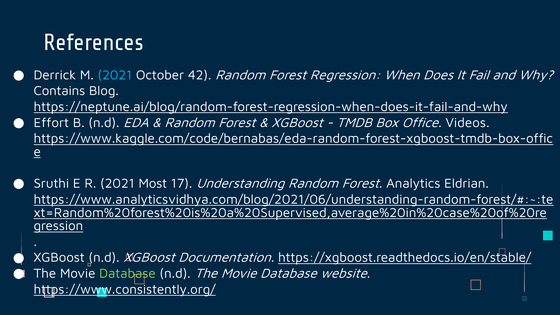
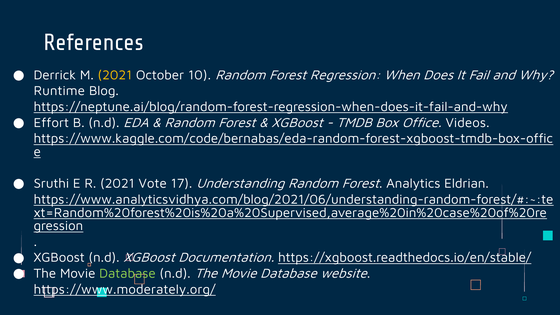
2021 at (115, 75) colour: light blue -> yellow
42: 42 -> 10
Contains: Contains -> Runtime
Most: Most -> Vote
https://www.consistently.org/: https://www.consistently.org/ -> https://www.moderately.org/
